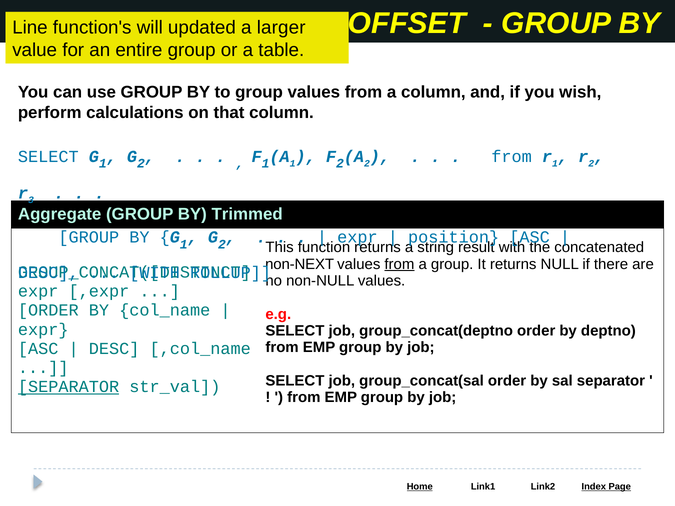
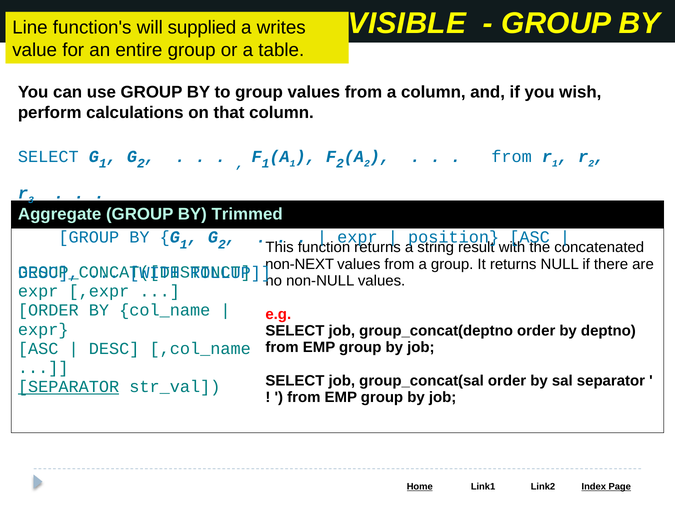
OFFSET: OFFSET -> VISIBLE
updated: updated -> supplied
larger: larger -> writes
from at (399, 264) underline: present -> none
